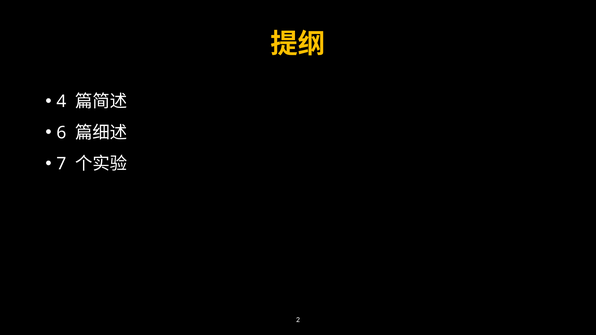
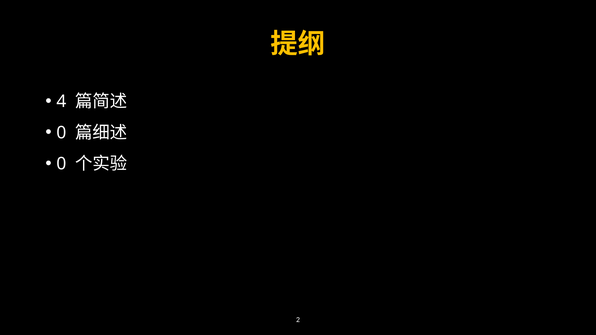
6 at (62, 133): 6 -> 0
7 at (62, 164): 7 -> 0
